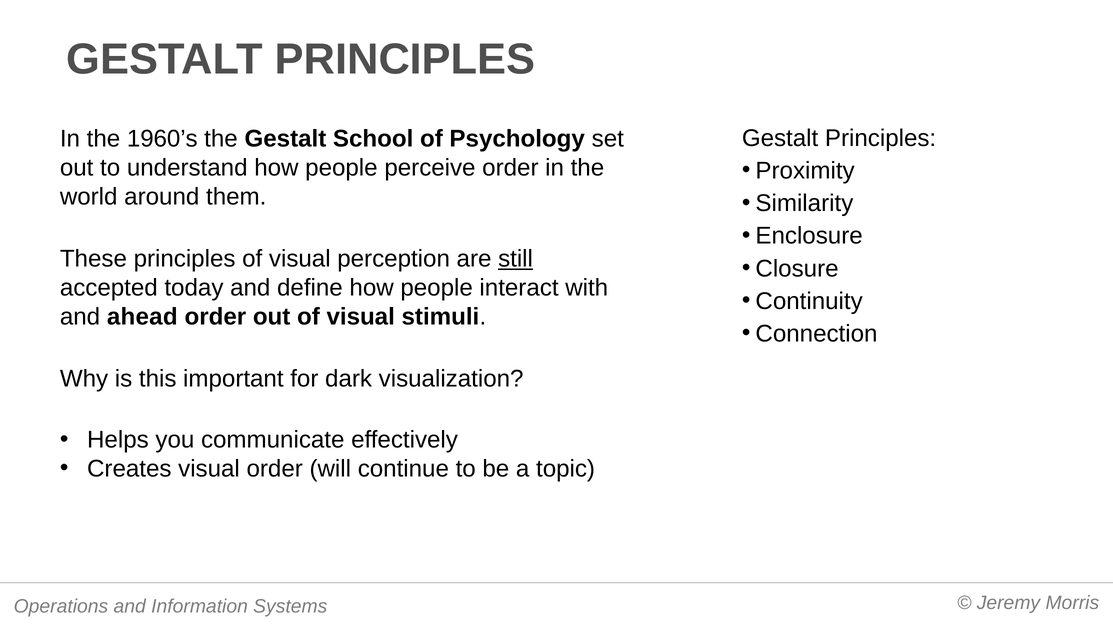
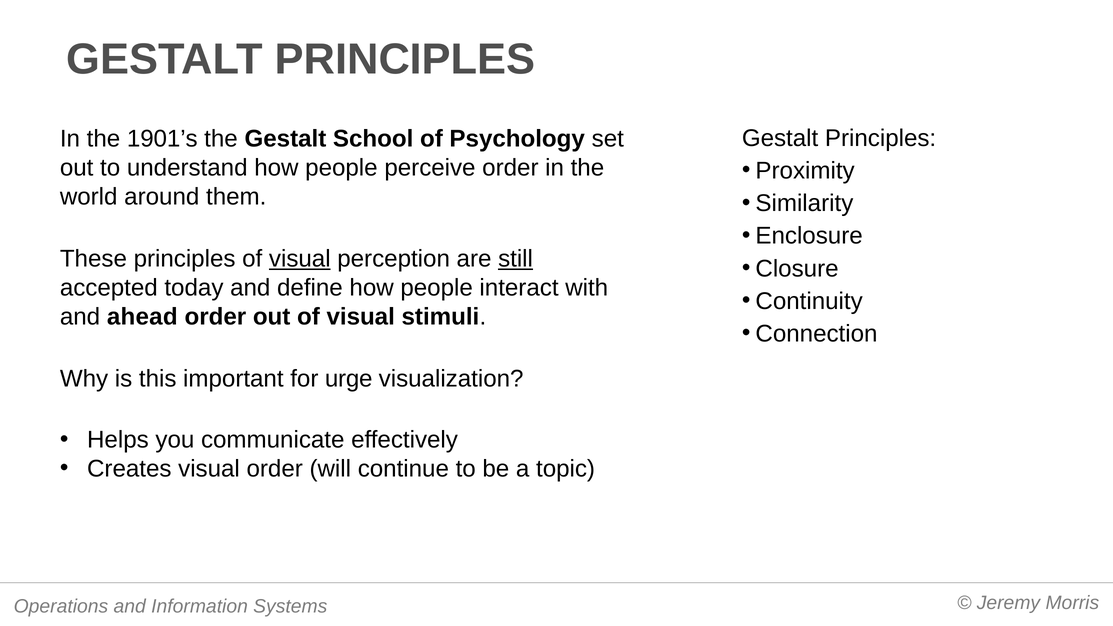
1960’s: 1960’s -> 1901’s
visual at (300, 259) underline: none -> present
dark: dark -> urge
